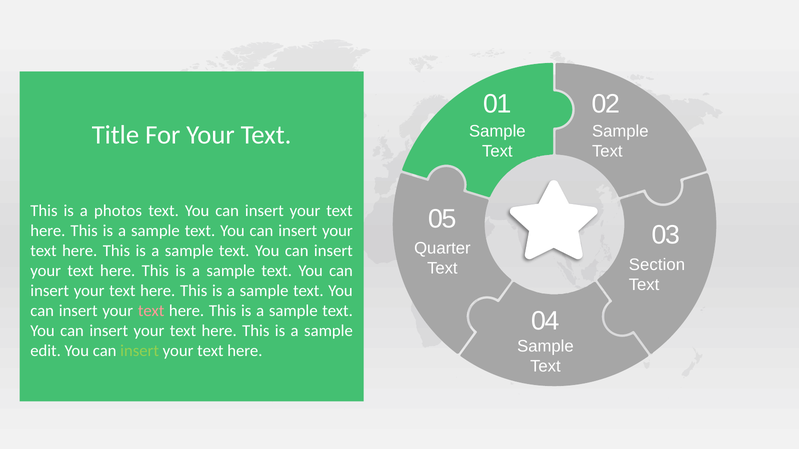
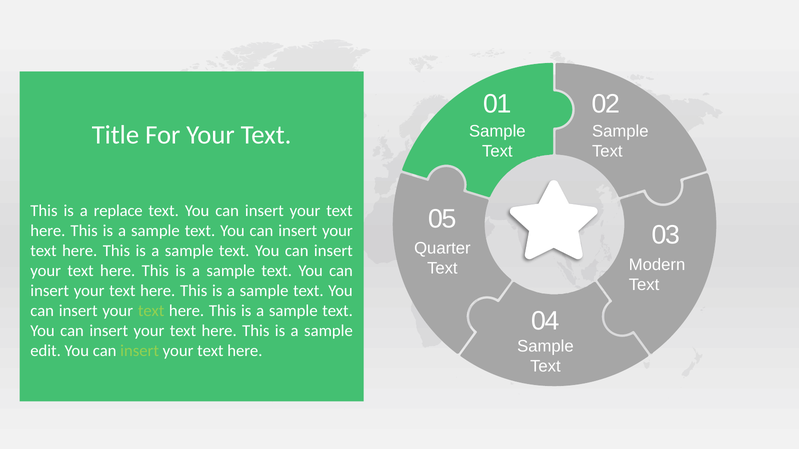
photos: photos -> replace
Section: Section -> Modern
text at (151, 311) colour: pink -> light green
